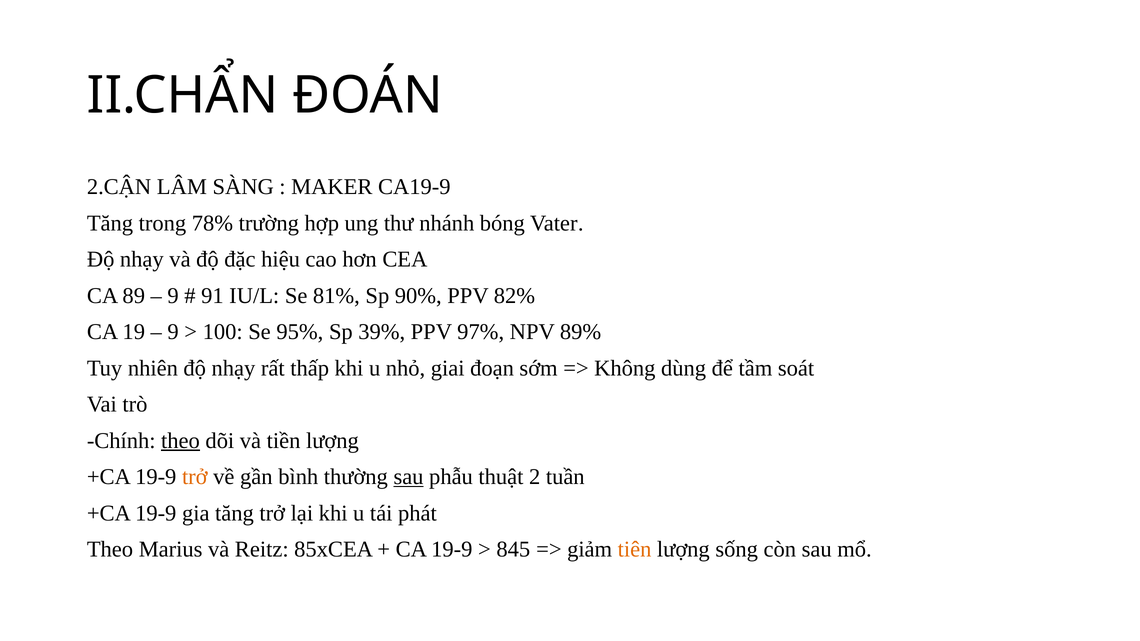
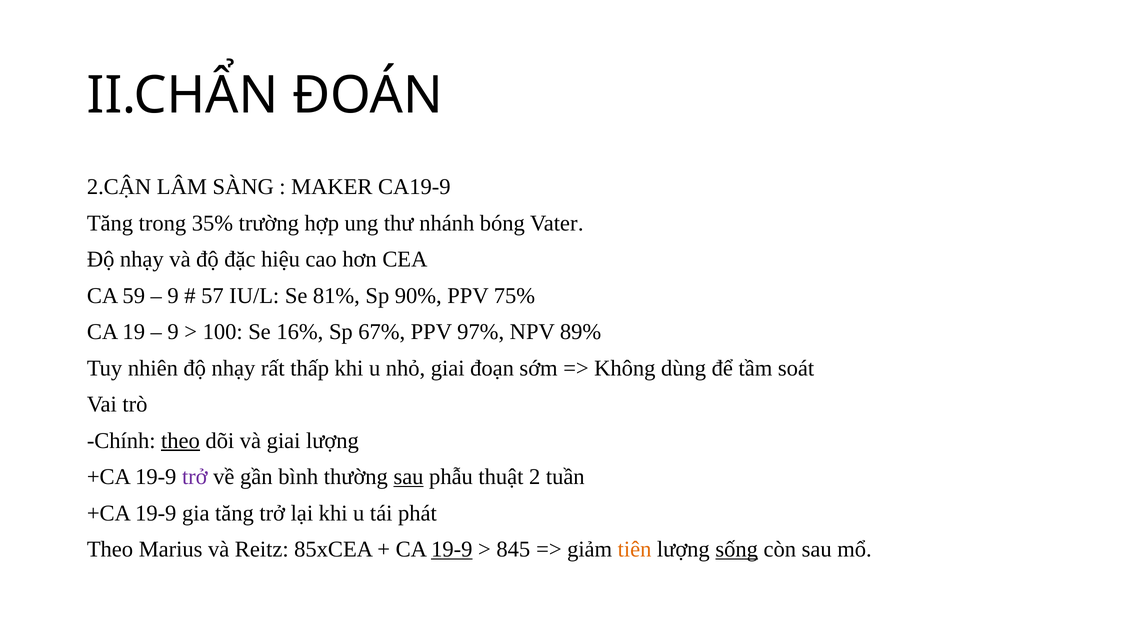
78%: 78% -> 35%
89: 89 -> 59
91: 91 -> 57
82%: 82% -> 75%
95%: 95% -> 16%
39%: 39% -> 67%
và tiền: tiền -> giai
trở at (195, 477) colour: orange -> purple
19-9 at (452, 550) underline: none -> present
sống underline: none -> present
